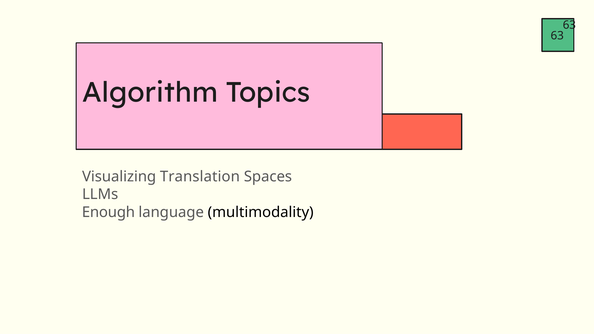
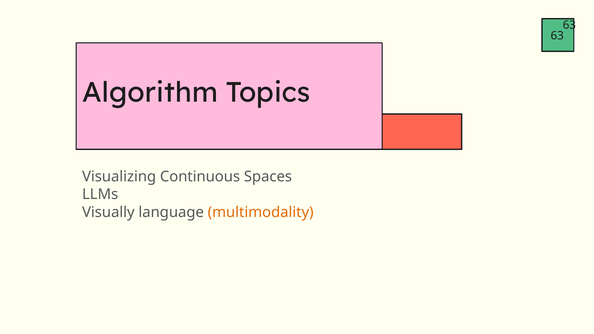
Translation: Translation -> Continuous
Enough: Enough -> Visually
multimodality colour: black -> orange
